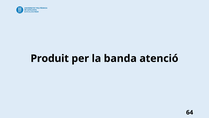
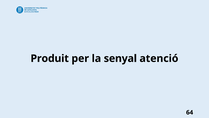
banda: banda -> senyal
